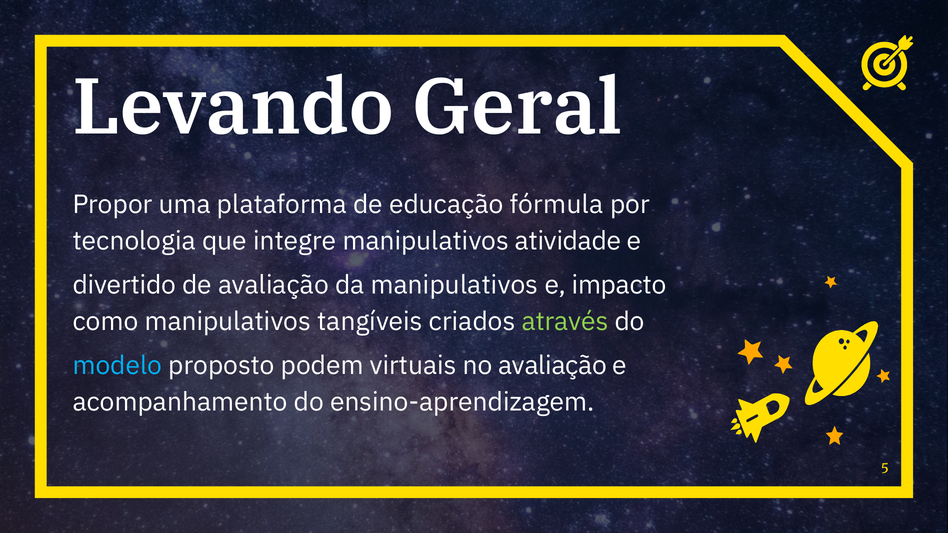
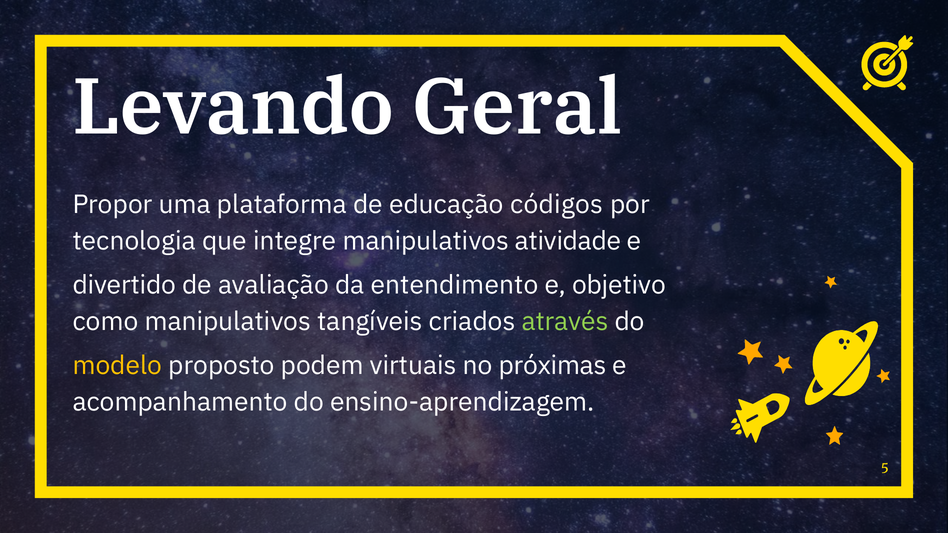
fórmula: fórmula -> códigos
da manipulativos: manipulativos -> entendimento
impacto: impacto -> objetivo
modelo colour: light blue -> yellow
no avaliação: avaliação -> próximas
